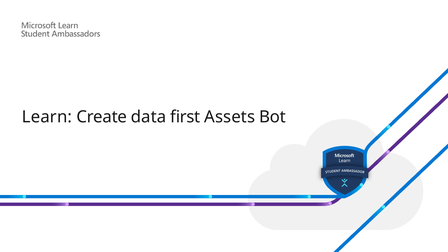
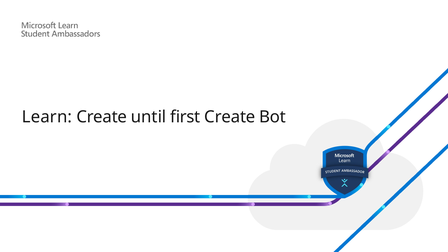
data: data -> until
first Assets: Assets -> Create
